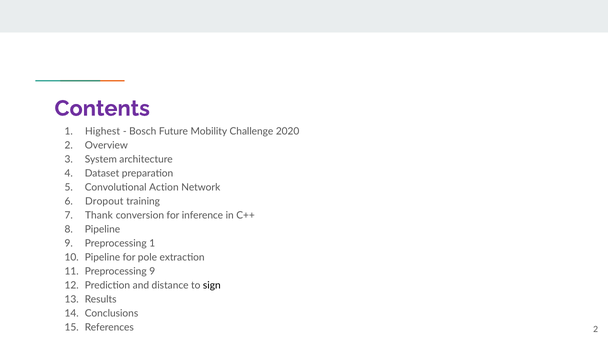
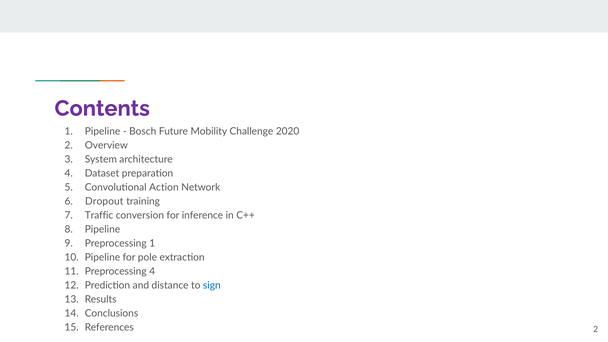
1 Highest: Highest -> Pipeline
Thank: Thank -> Traffic
Preprocessing 9: 9 -> 4
sign colour: black -> blue
